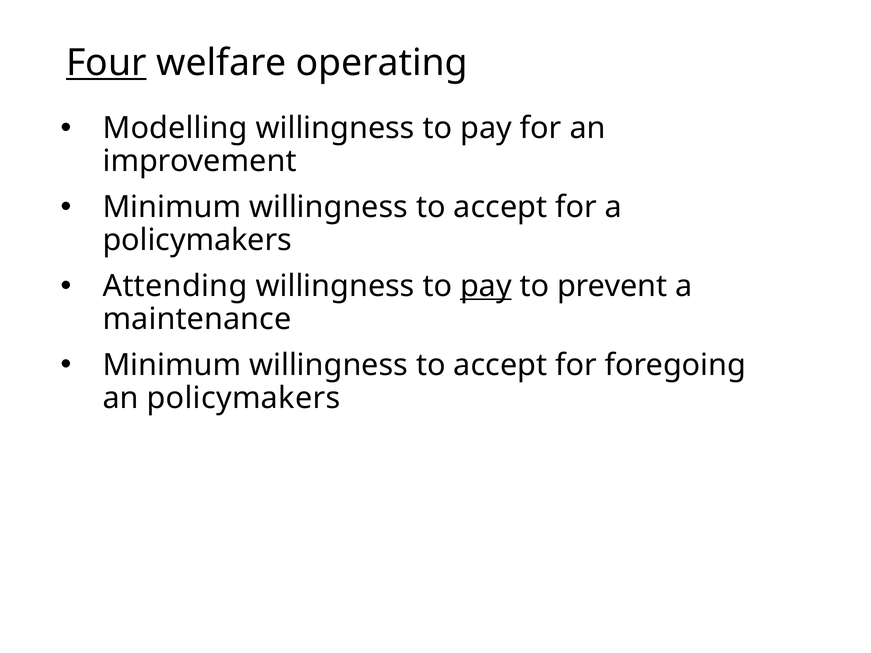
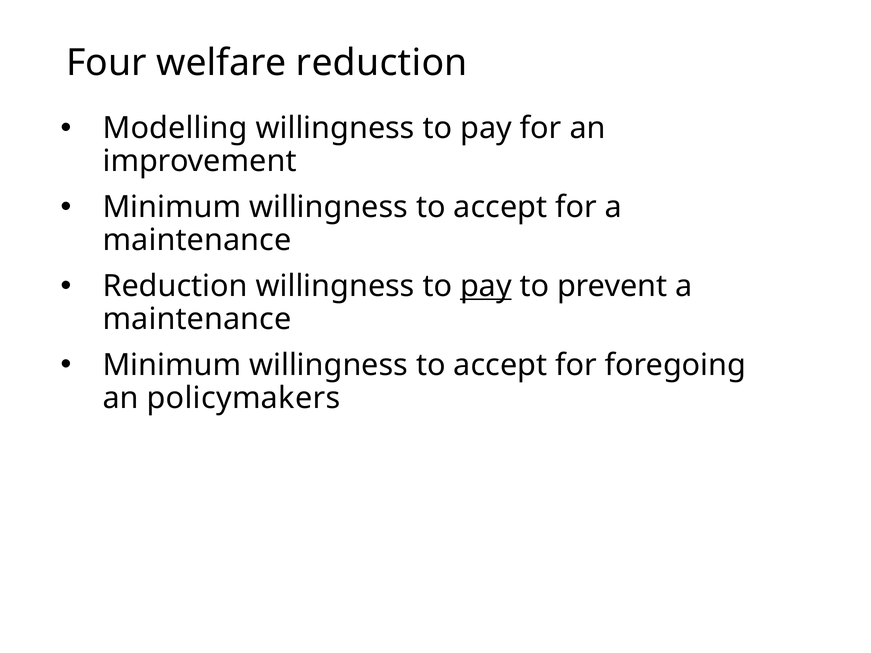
Four underline: present -> none
welfare operating: operating -> reduction
policymakers at (197, 240): policymakers -> maintenance
Attending at (175, 286): Attending -> Reduction
